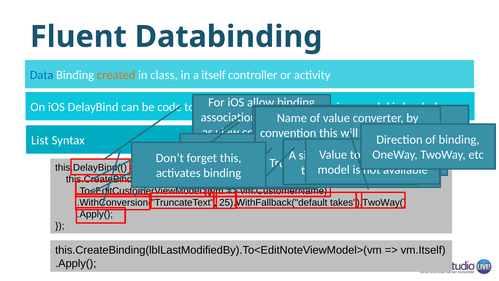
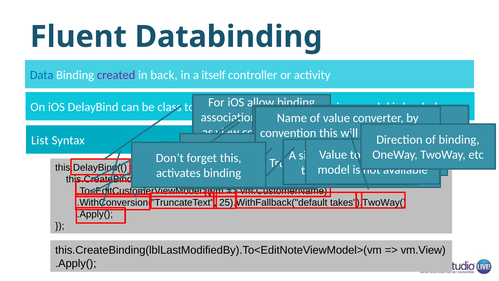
created colour: orange -> purple
in class: class -> back
be code: code -> class
vm.Itself: vm.Itself -> vm.View
